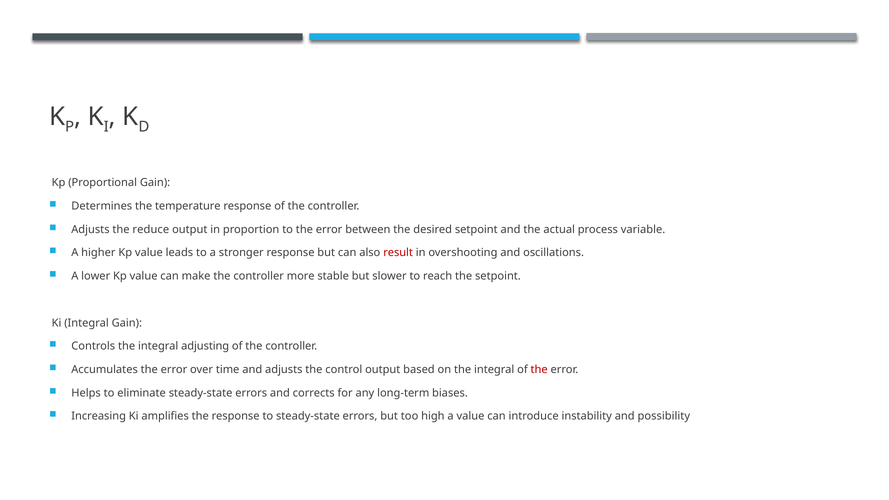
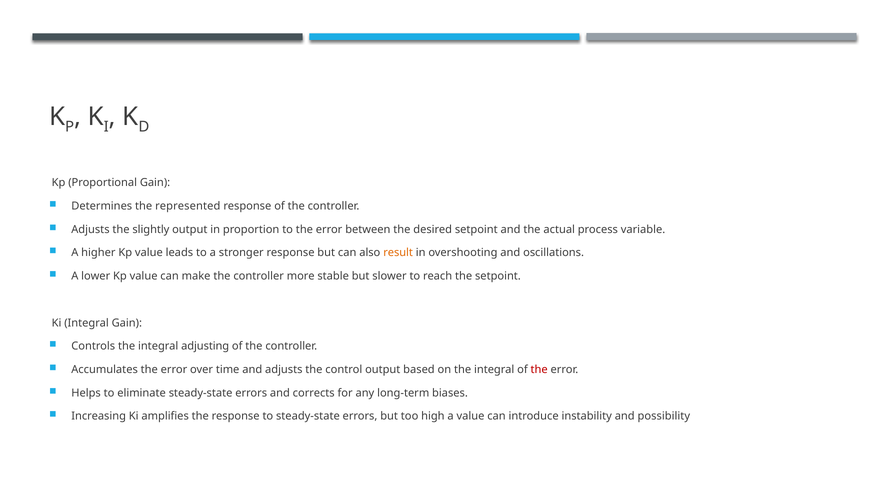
temperature: temperature -> represented
reduce: reduce -> slightly
result colour: red -> orange
